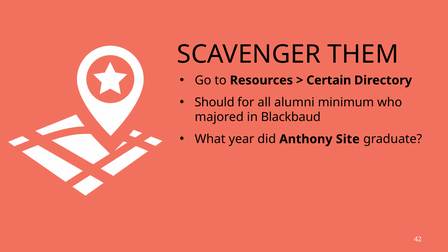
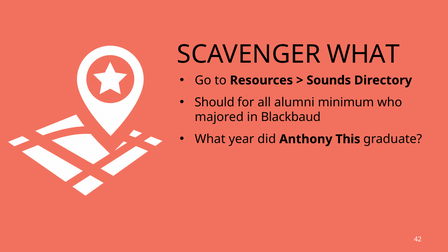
SCAVENGER THEM: THEM -> WHAT
Certain: Certain -> Sounds
Site: Site -> This
